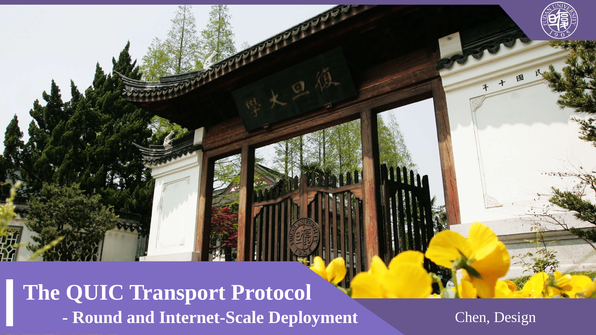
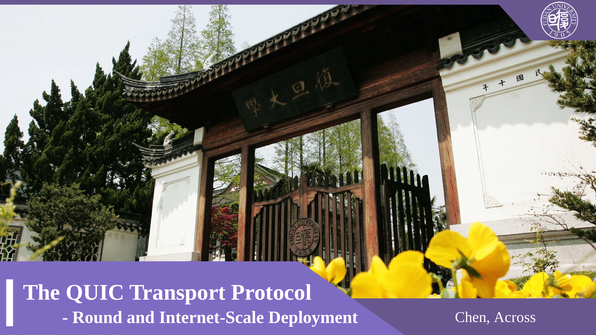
Design: Design -> Across
